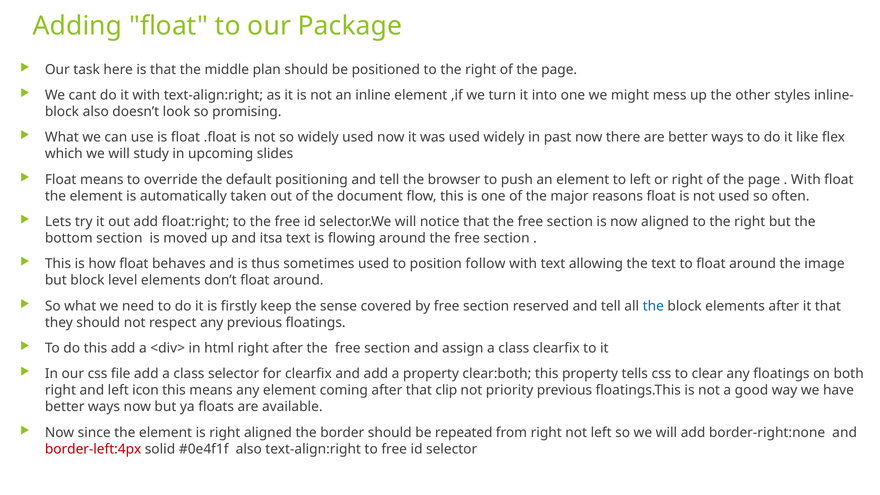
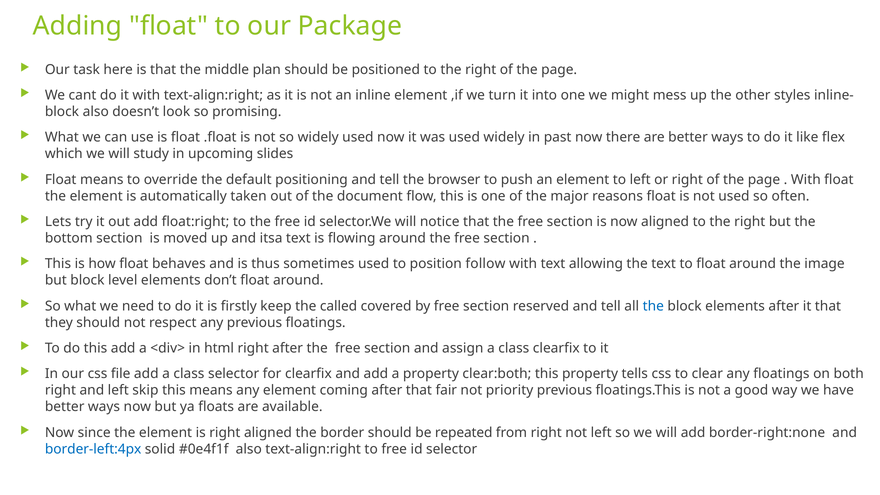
sense: sense -> called
icon: icon -> skip
clip: clip -> fair
border-left:4px colour: red -> blue
